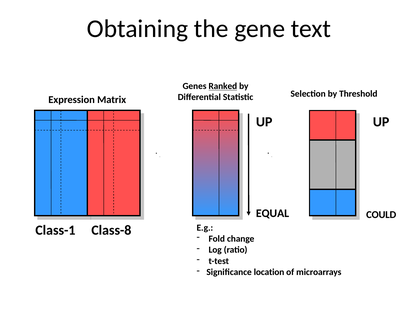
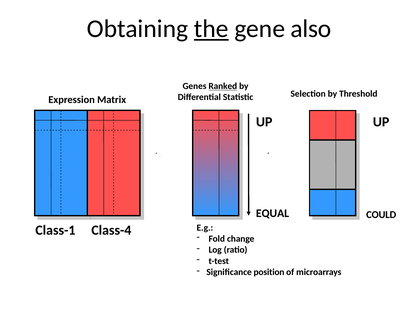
the underline: none -> present
text: text -> also
Class-8: Class-8 -> Class-4
location: location -> position
